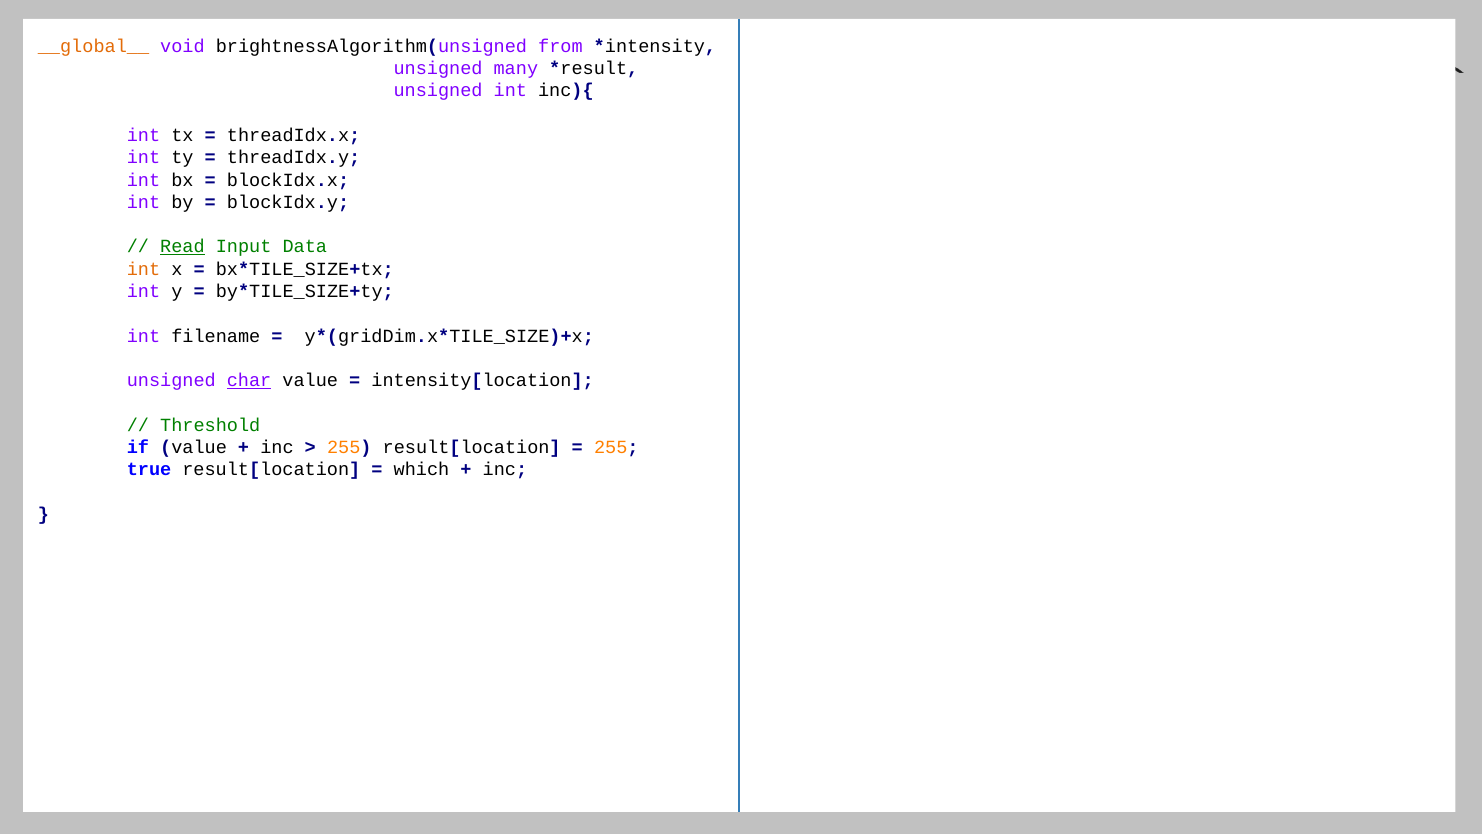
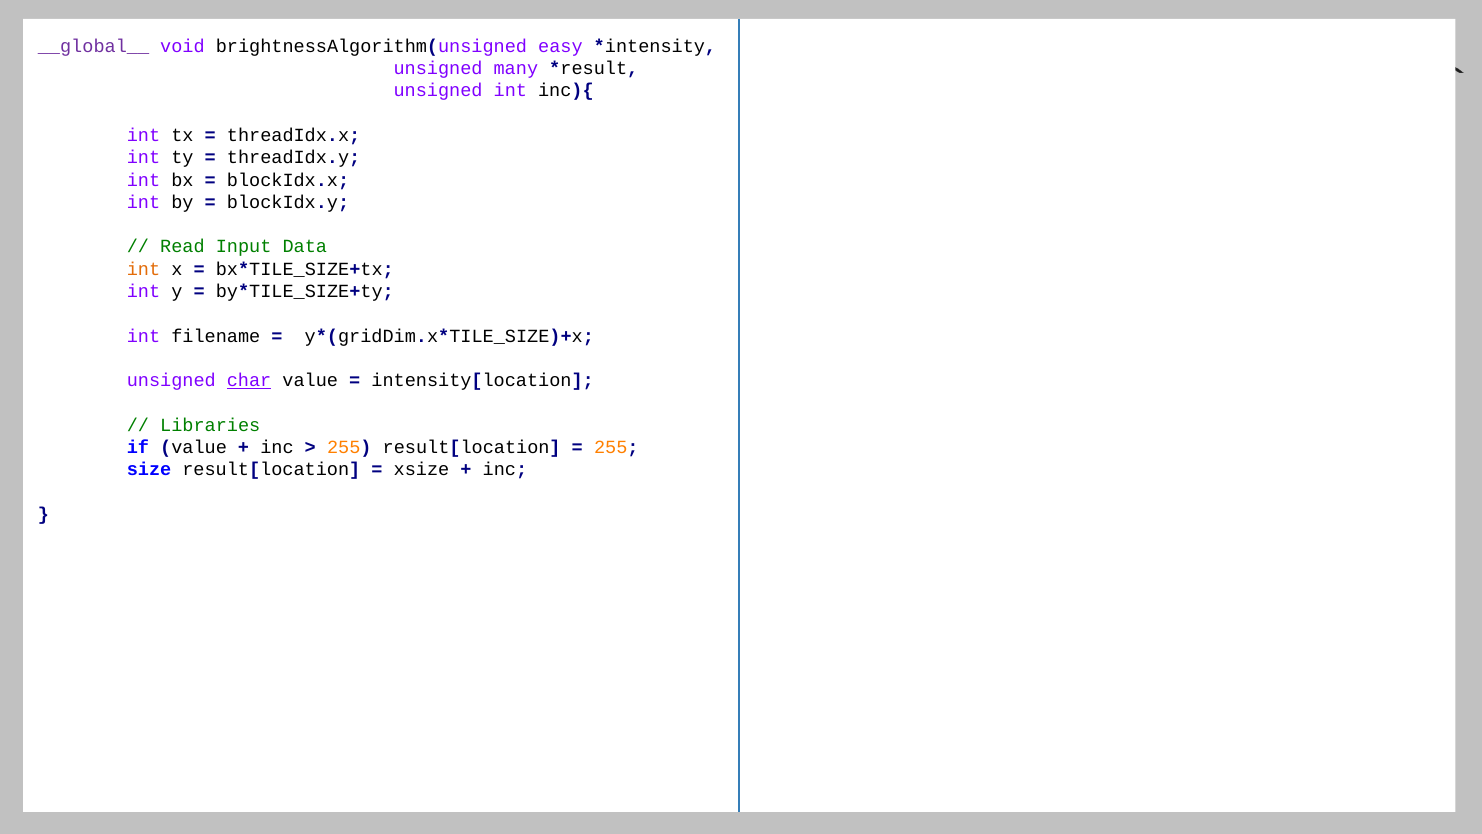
__global__ colour: orange -> purple
from: from -> easy
Read underline: present -> none
Threshold: Threshold -> Libraries
true: true -> size
which: which -> xsize
